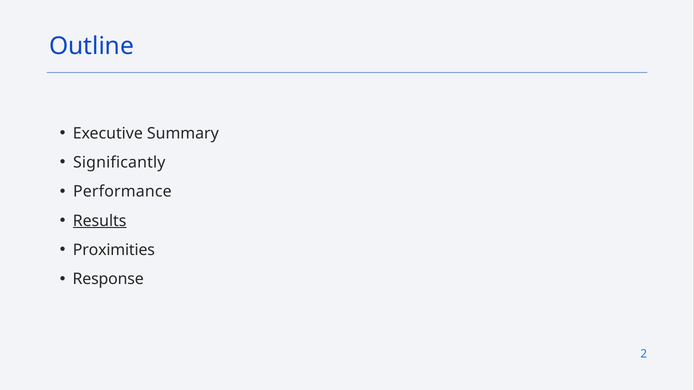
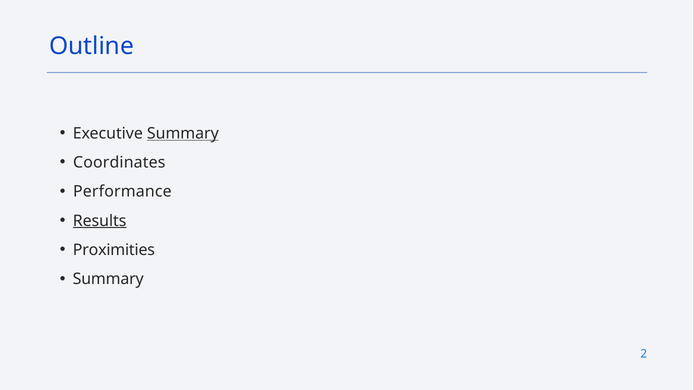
Summary at (183, 134) underline: none -> present
Significantly: Significantly -> Coordinates
Response at (108, 279): Response -> Summary
